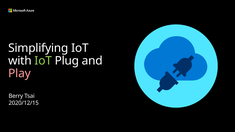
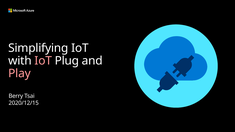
IoT at (43, 61) colour: light green -> pink
